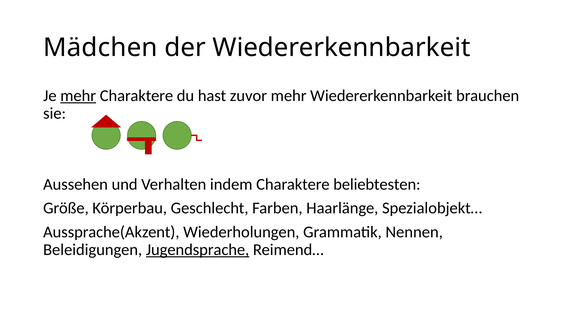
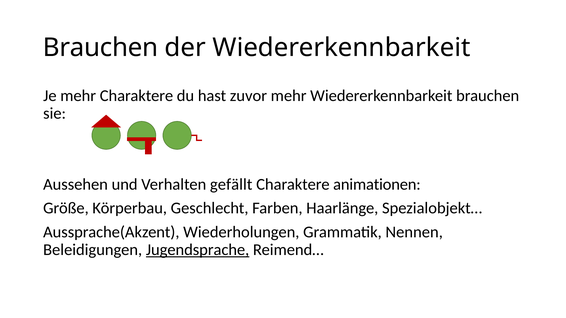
Mädchen at (100, 48): Mädchen -> Brauchen
mehr at (78, 96) underline: present -> none
indem: indem -> gefällt
beliebtesten: beliebtesten -> animationen
